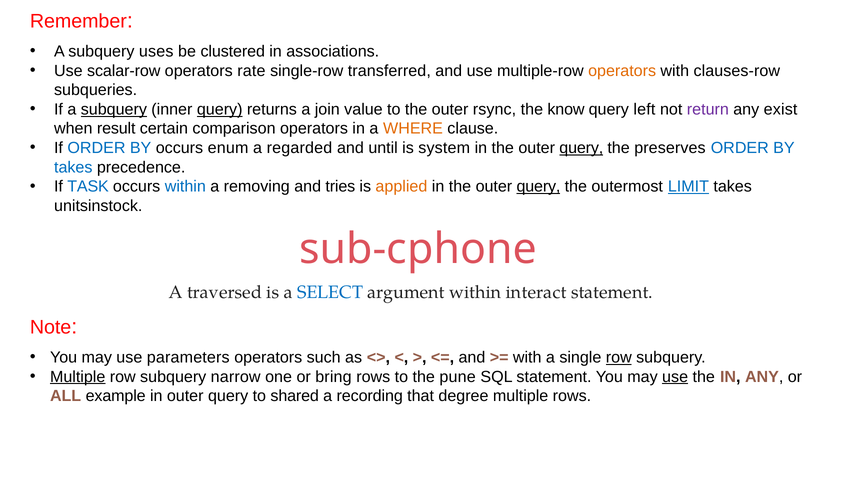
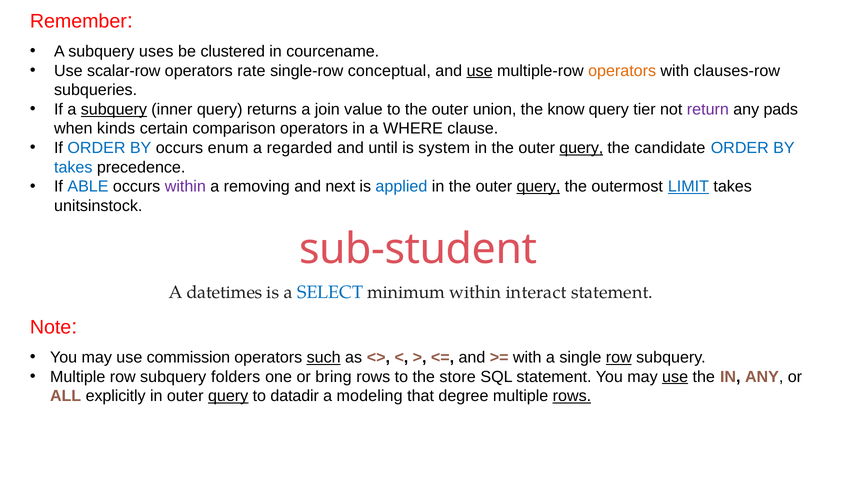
associations: associations -> courcename
transferred: transferred -> conceptual
use at (480, 71) underline: none -> present
query at (220, 109) underline: present -> none
rsync: rsync -> union
left: left -> tier
exist: exist -> pads
result: result -> kinds
WHERE colour: orange -> black
preserves: preserves -> candidate
TASK: TASK -> ABLE
within at (185, 186) colour: blue -> purple
tries: tries -> next
applied colour: orange -> blue
sub-cphone: sub-cphone -> sub-student
traversed: traversed -> datetimes
argument: argument -> minimum
parameters: parameters -> commission
such underline: none -> present
Multiple at (78, 376) underline: present -> none
narrow: narrow -> folders
pune: pune -> store
example: example -> explicitly
query at (228, 396) underline: none -> present
shared: shared -> datadir
recording: recording -> modeling
rows at (572, 396) underline: none -> present
